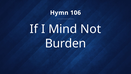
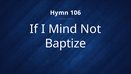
Burden: Burden -> Baptize
